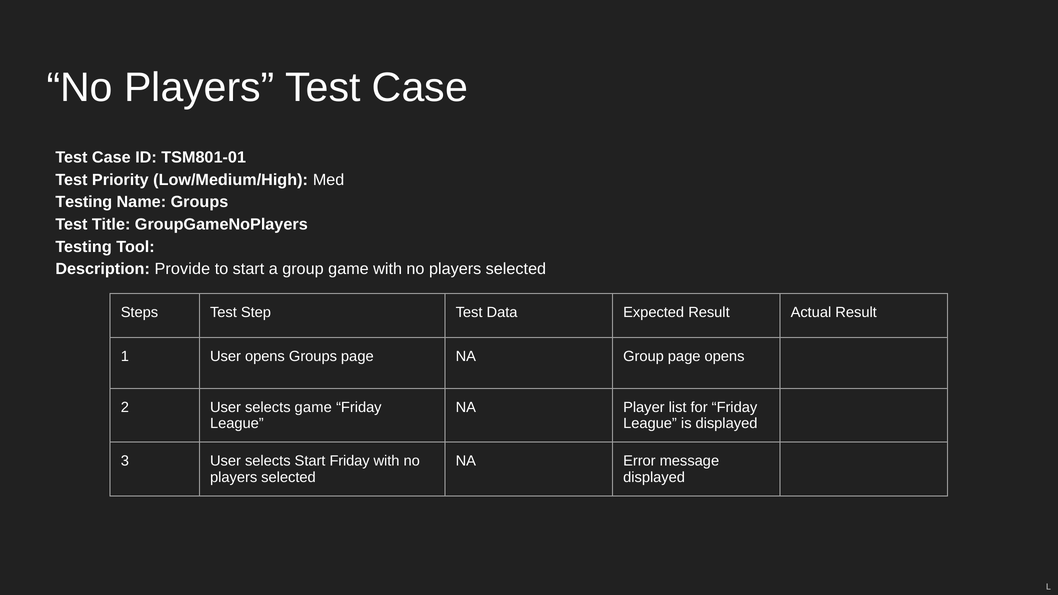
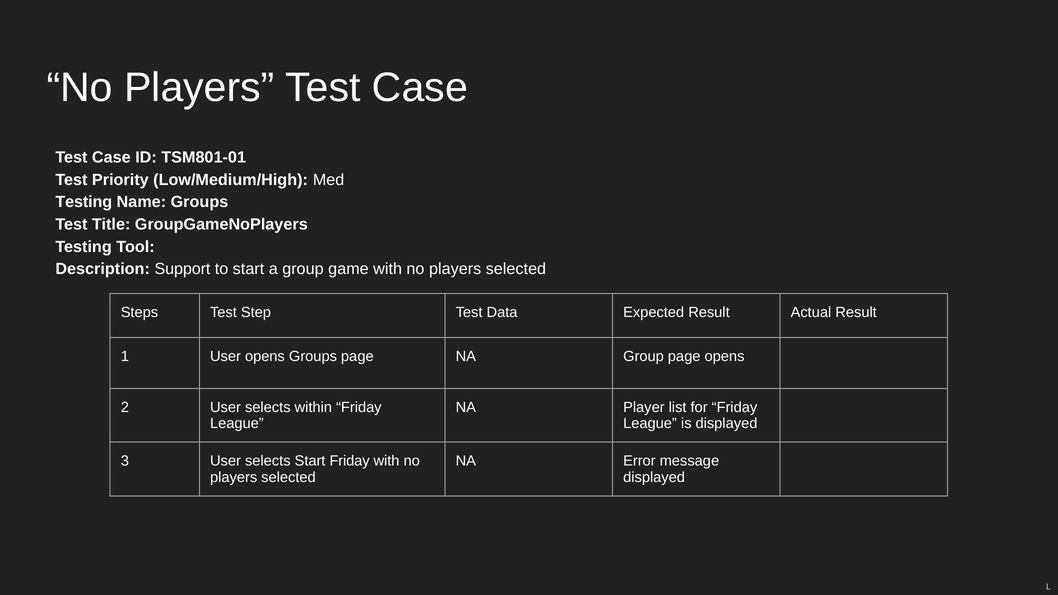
Provide: Provide -> Support
selects game: game -> within
